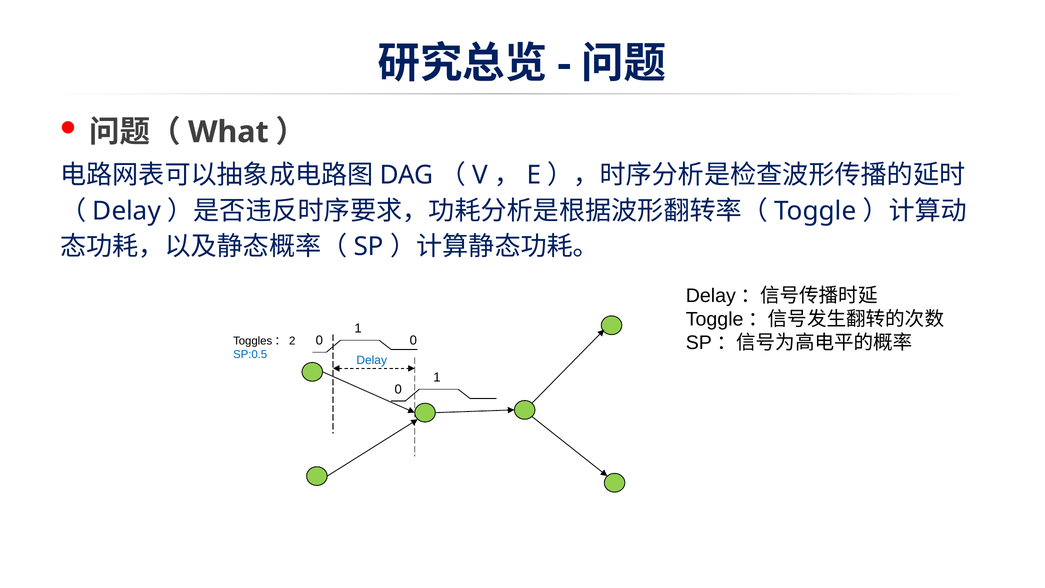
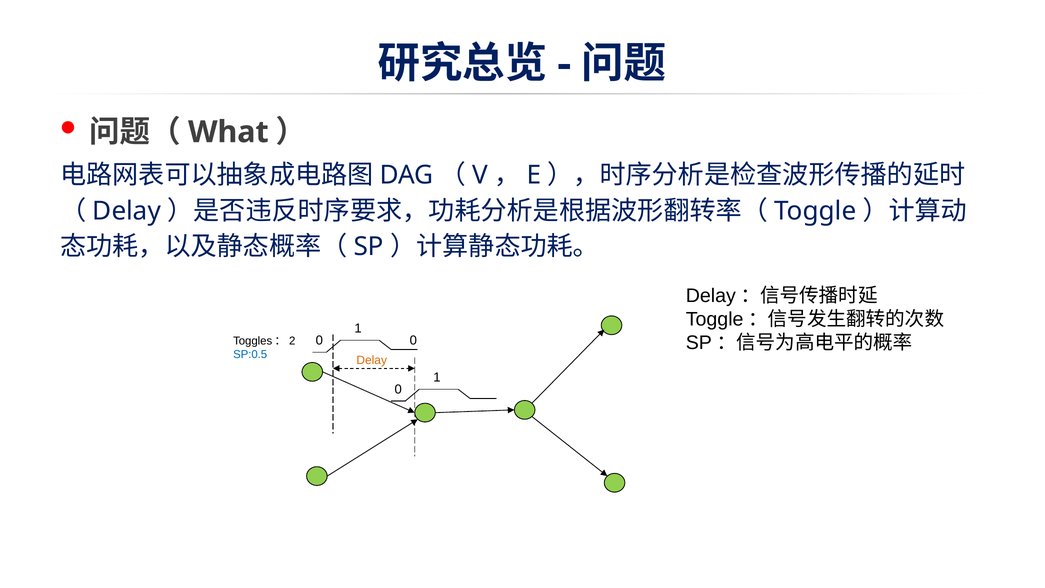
Delay at (372, 360) colour: blue -> orange
